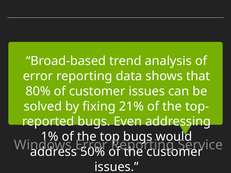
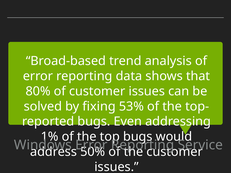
21%: 21% -> 53%
